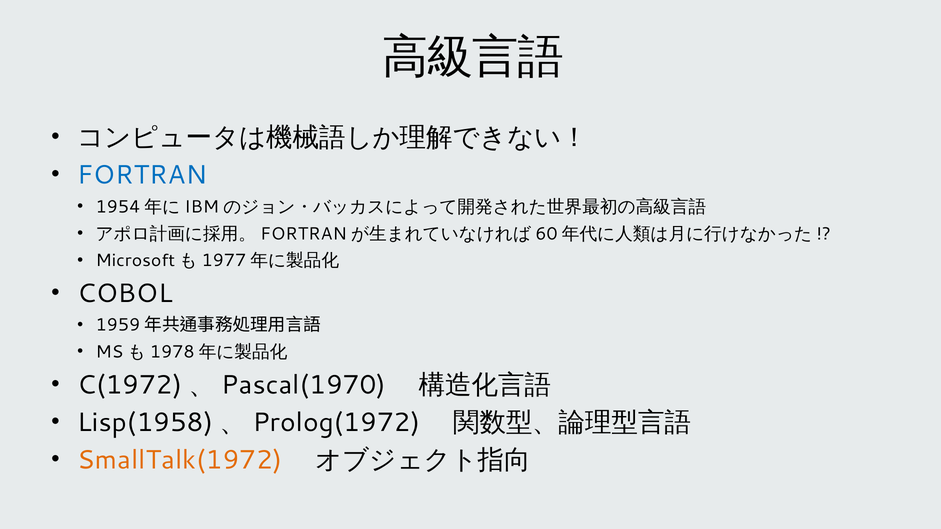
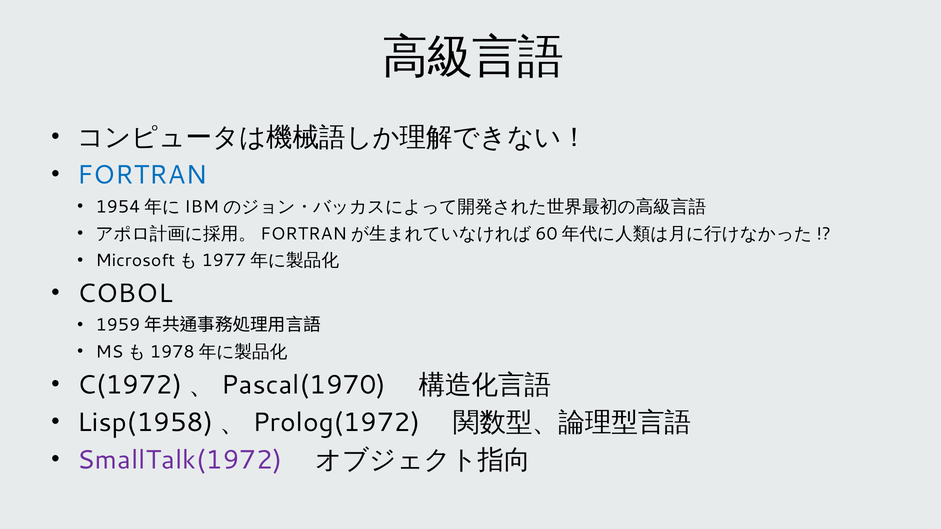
SmallTalk(1972 colour: orange -> purple
